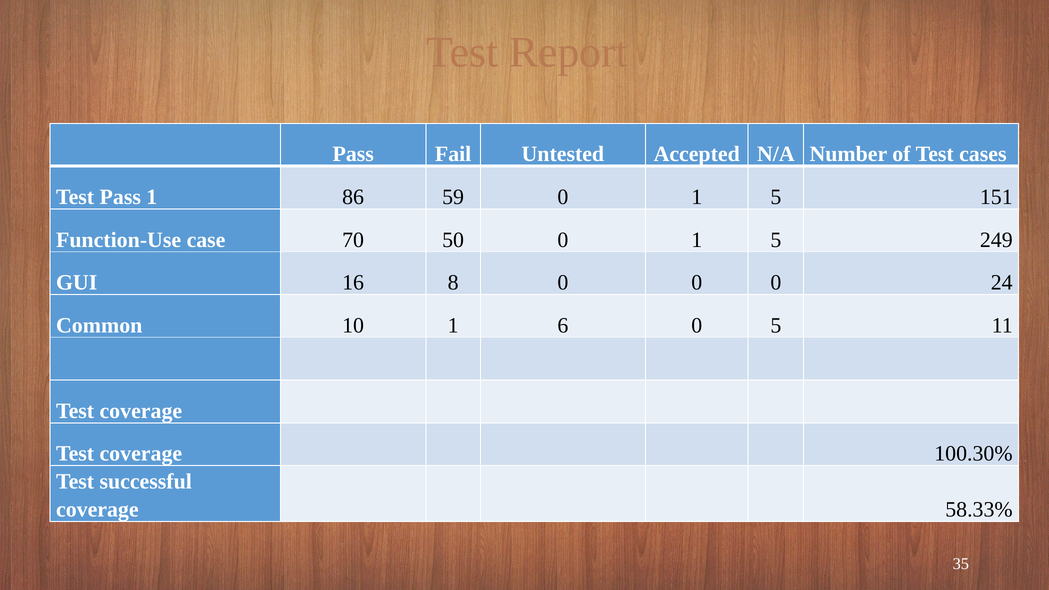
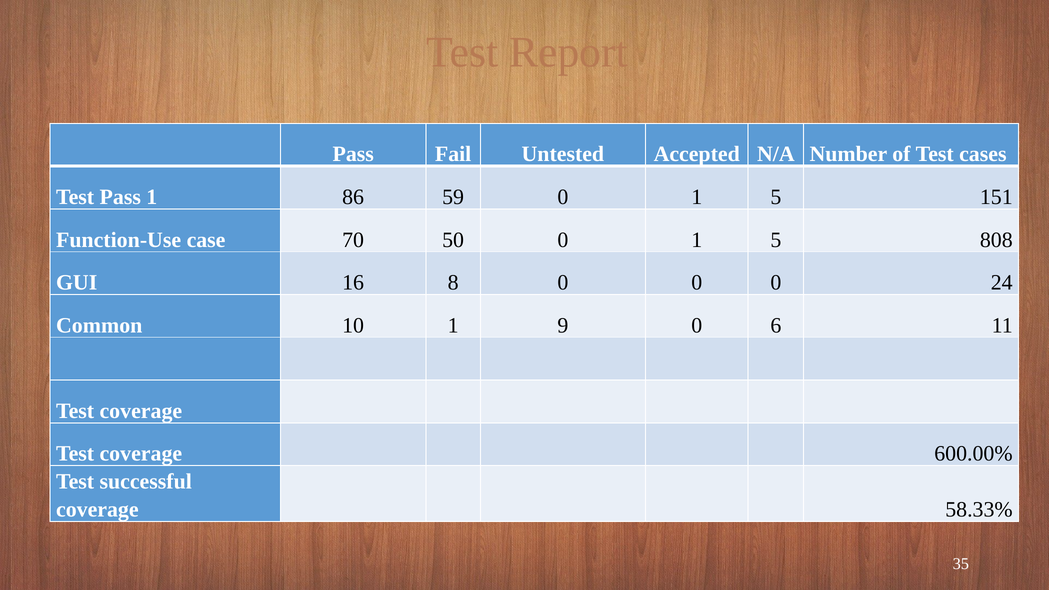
249: 249 -> 808
6: 6 -> 9
0 5: 5 -> 6
100.30%: 100.30% -> 600.00%
